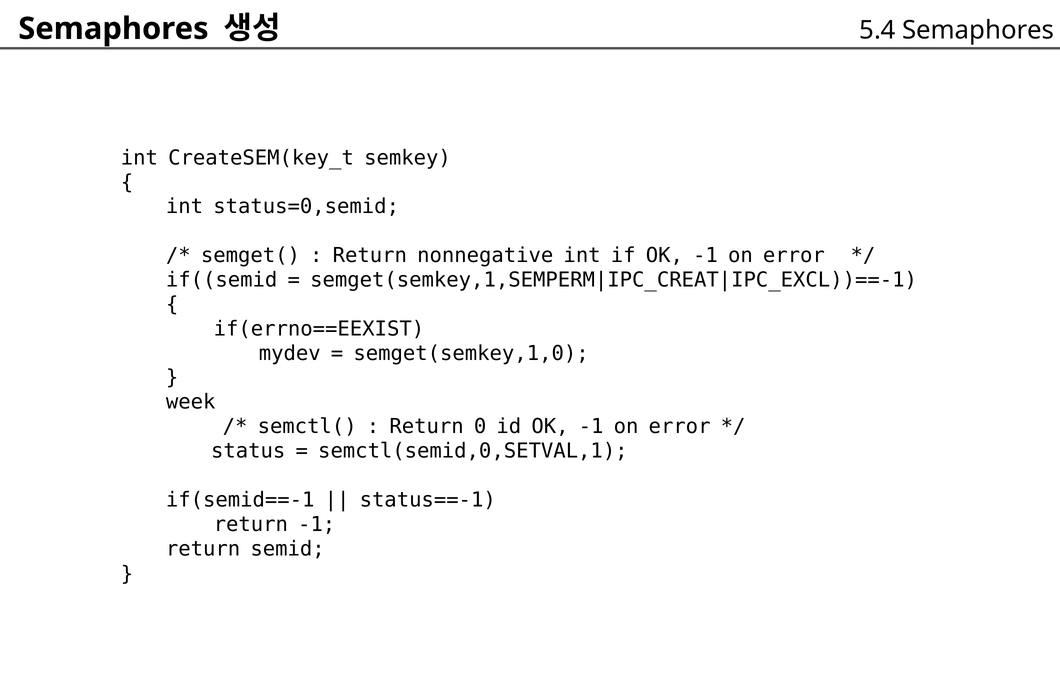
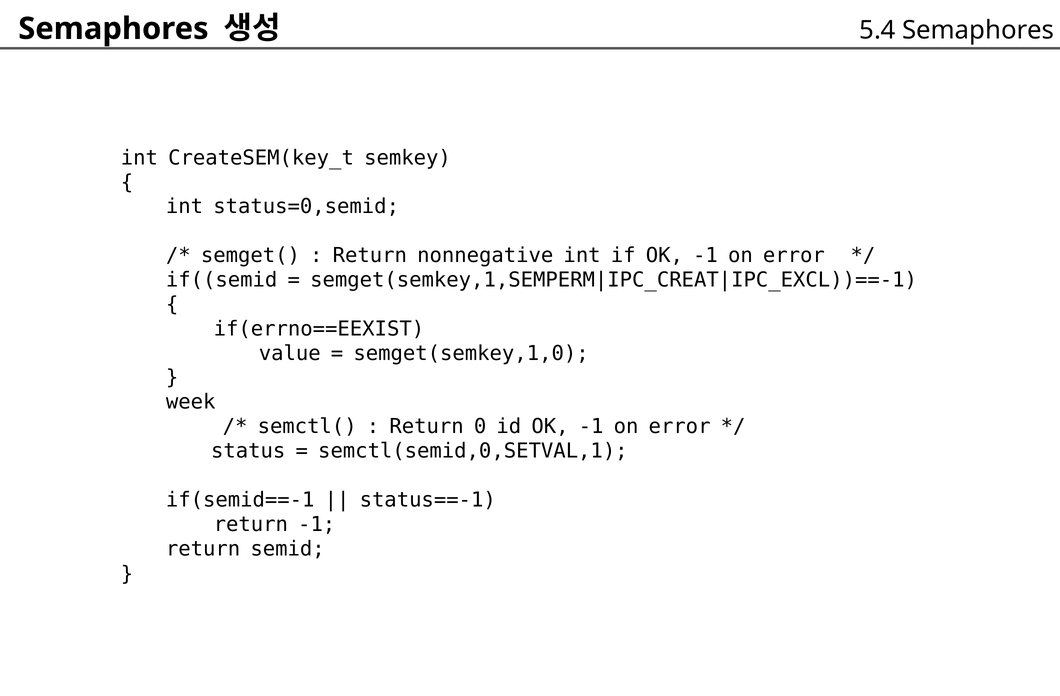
mydev: mydev -> value
